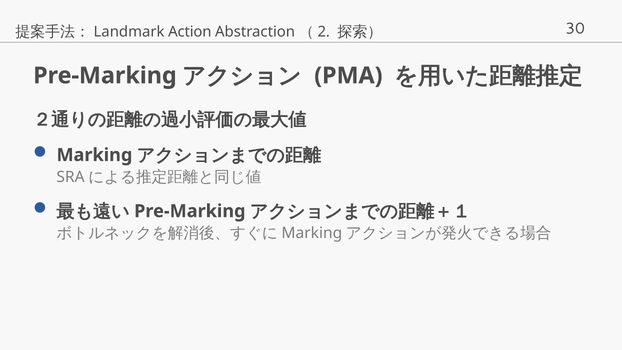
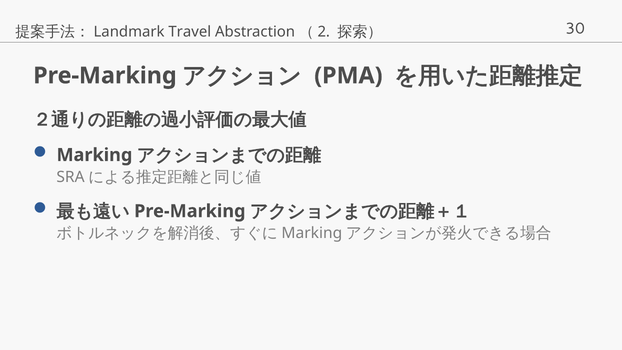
Action: Action -> Travel
